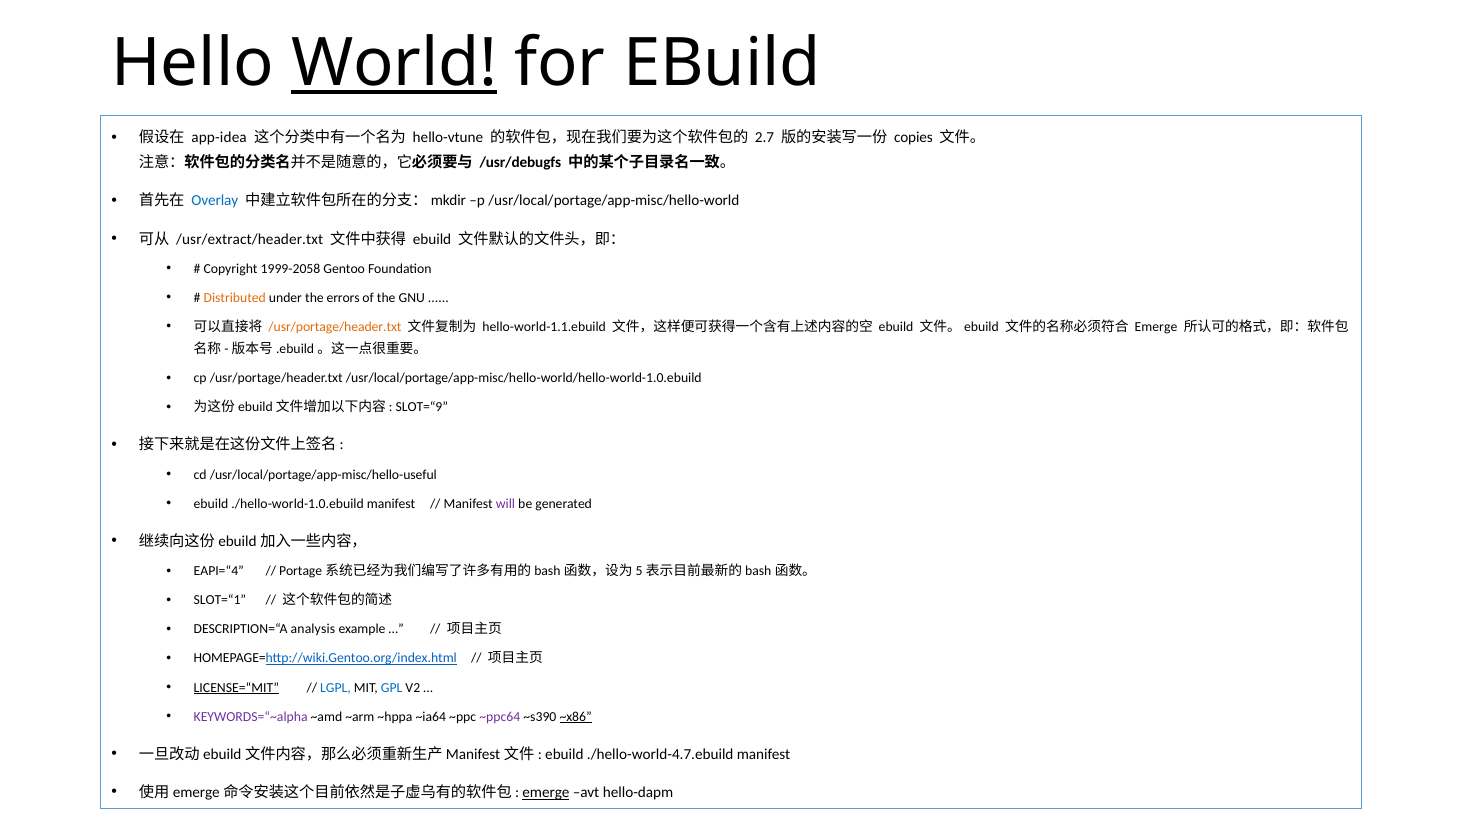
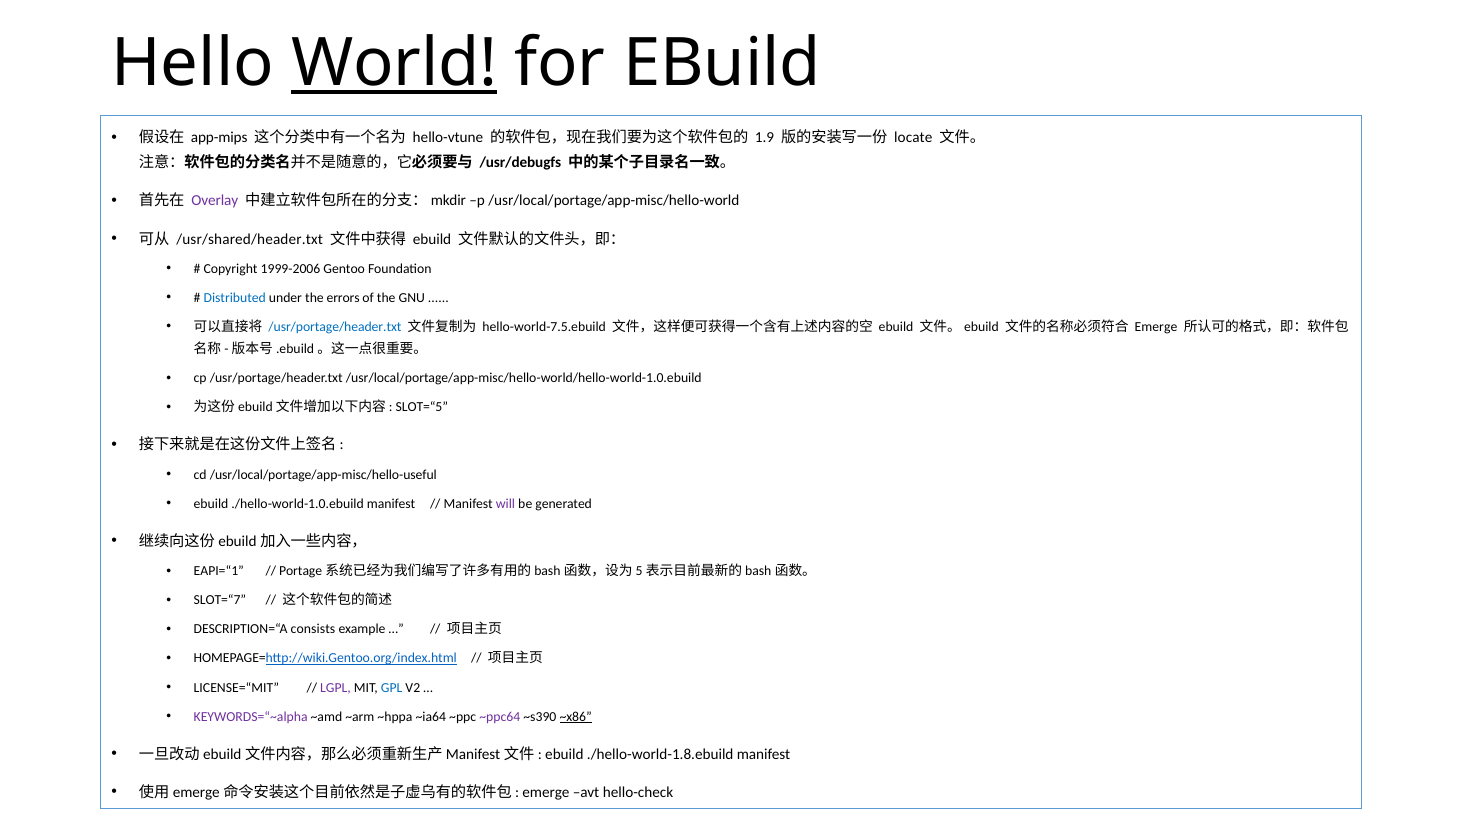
app-idea: app-idea -> app-mips
2.7: 2.7 -> 1.9
copies: copies -> locate
Overlay colour: blue -> purple
/usr/extract/header.txt: /usr/extract/header.txt -> /usr/shared/header.txt
1999-2058: 1999-2058 -> 1999-2006
Distributed colour: orange -> blue
/usr/portage/header.txt at (335, 327) colour: orange -> blue
hello-world-1.1.ebuild: hello-world-1.1.ebuild -> hello-world-7.5.ebuild
SLOT=“9: SLOT=“9 -> SLOT=“5
EAPI=“4: EAPI=“4 -> EAPI=“1
SLOT=“1: SLOT=“1 -> SLOT=“7
analysis: analysis -> consists
LICENSE=“MIT underline: present -> none
LGPL colour: blue -> purple
./hello-world-4.7.ebuild: ./hello-world-4.7.ebuild -> ./hello-world-1.8.ebuild
emerge at (546, 793) underline: present -> none
hello-dapm: hello-dapm -> hello-check
